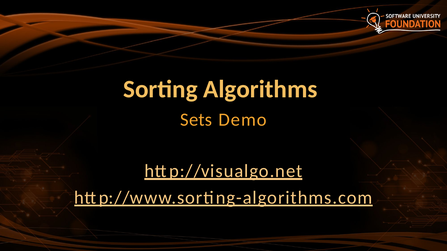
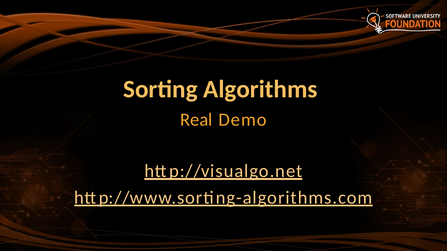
Sets: Sets -> Real
